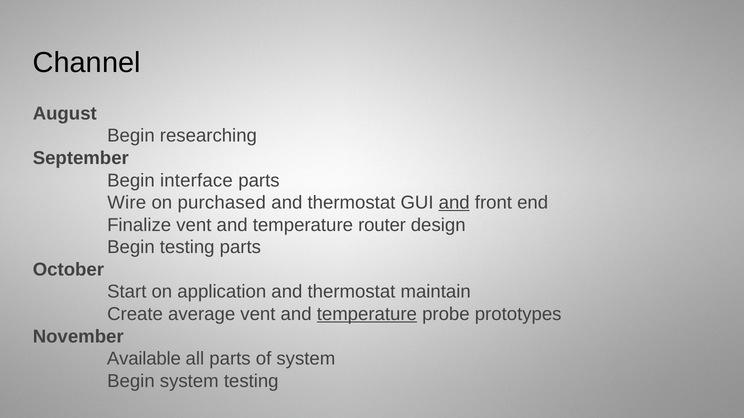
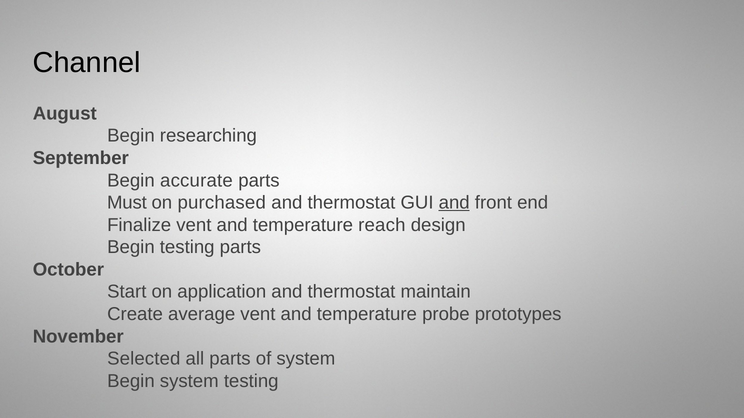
interface: interface -> accurate
Wire: Wire -> Must
router: router -> reach
temperature at (367, 315) underline: present -> none
Available: Available -> Selected
